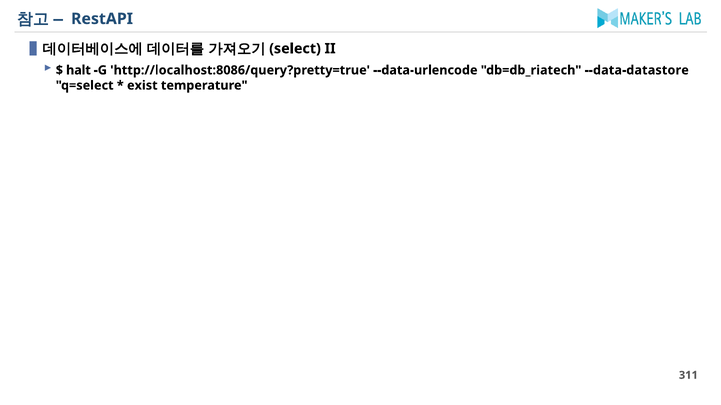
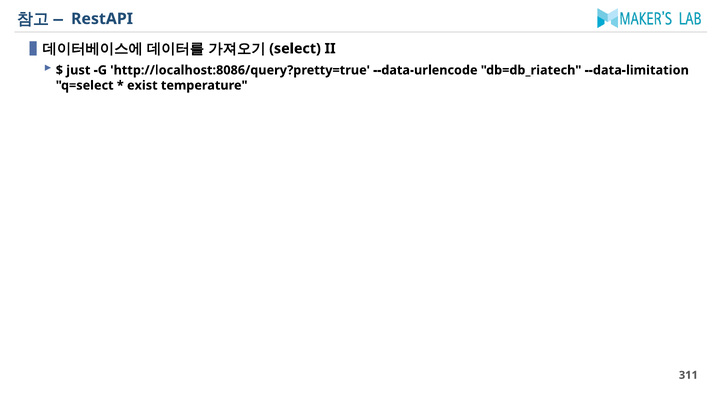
halt: halt -> just
--data-datastore: --data-datastore -> --data-limitation
